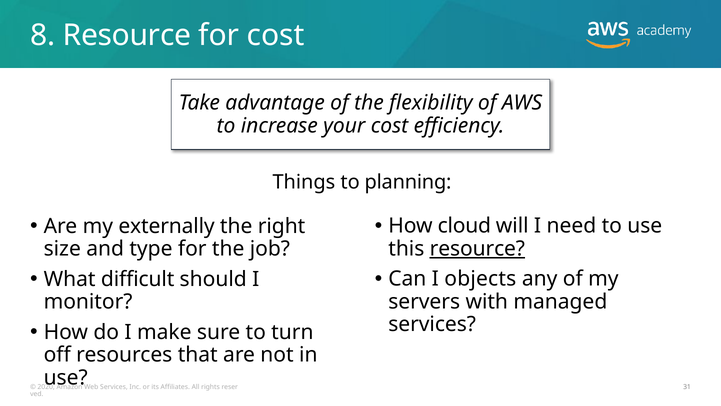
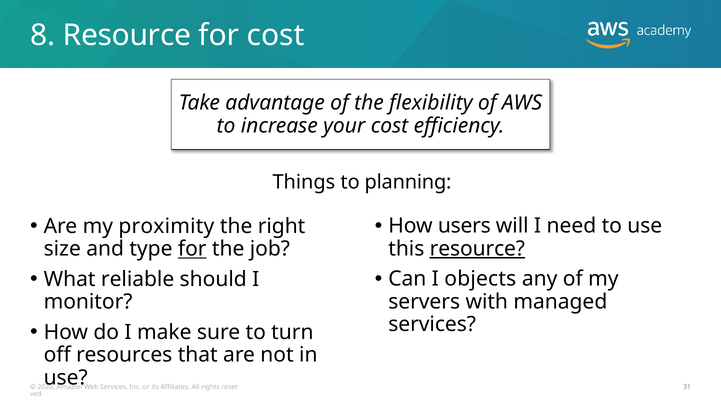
cloud: cloud -> users
externally: externally -> proximity
for at (192, 249) underline: none -> present
difficult: difficult -> reliable
